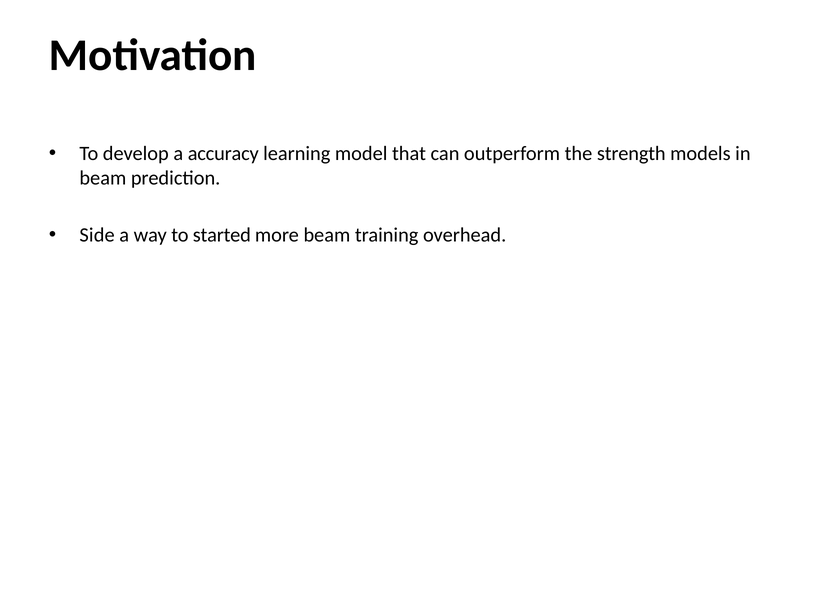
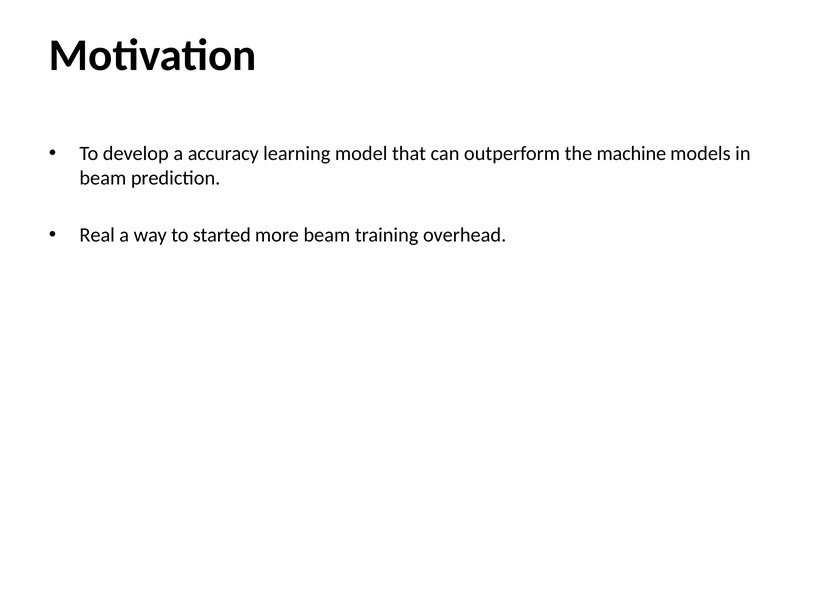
strength: strength -> machine
Side: Side -> Real
